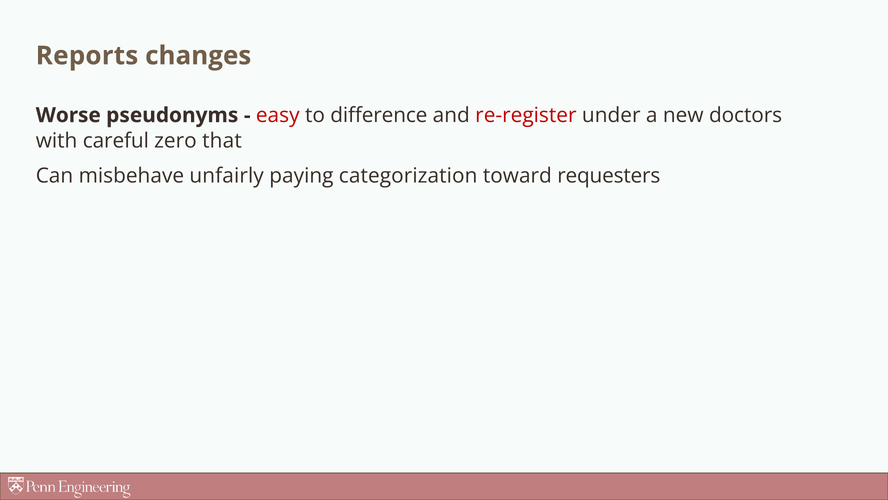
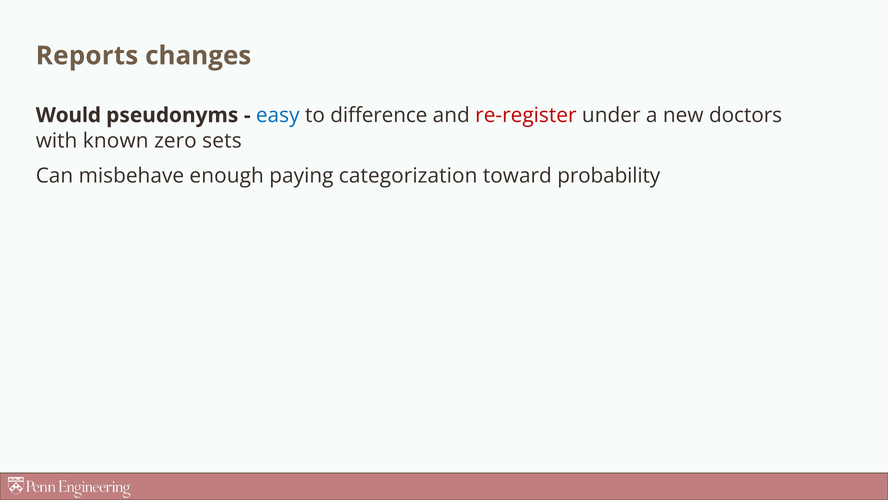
Worse: Worse -> Would
easy colour: red -> blue
careful: careful -> known
that: that -> sets
unfairly: unfairly -> enough
requesters: requesters -> probability
